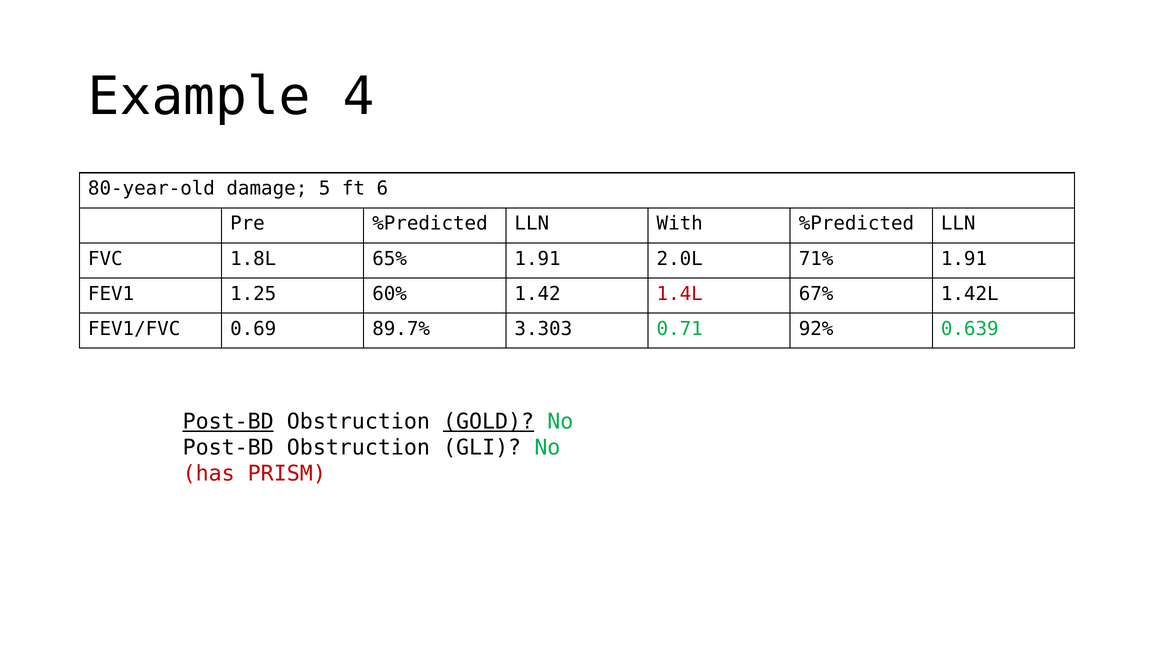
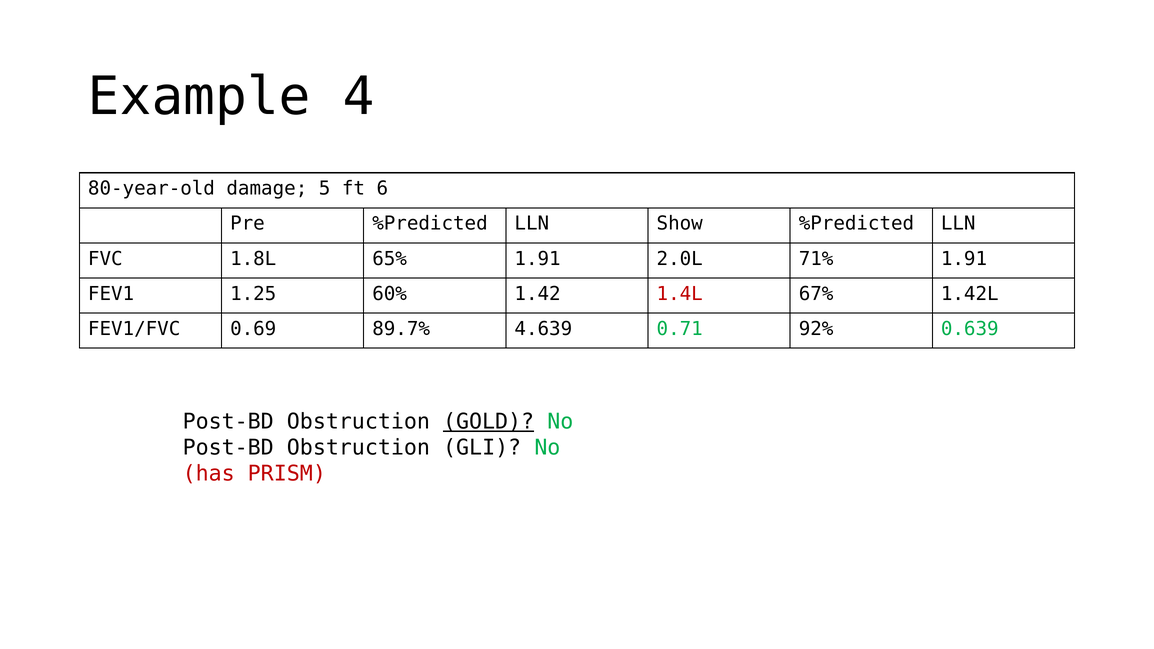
With: With -> Show
3.303: 3.303 -> 4.639
Post-BD at (228, 422) underline: present -> none
